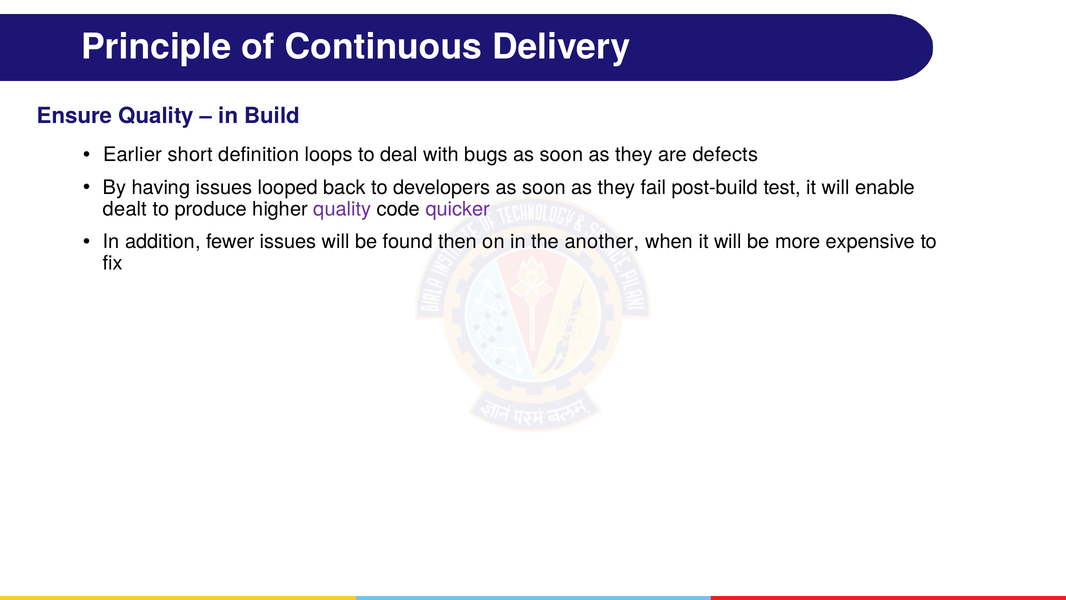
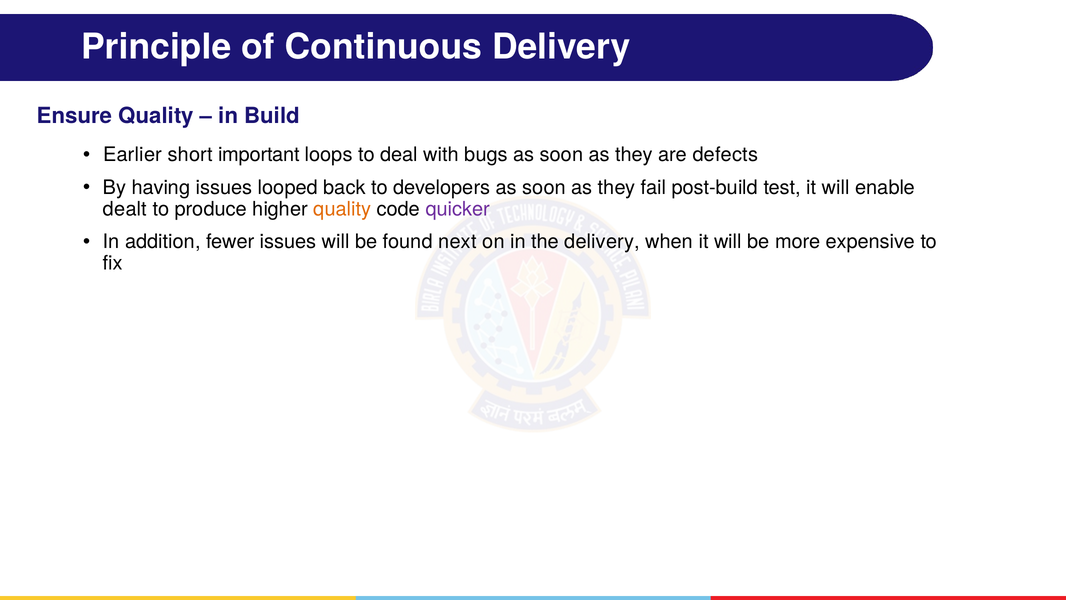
definition: definition -> important
quality at (342, 209) colour: purple -> orange
then: then -> next
the another: another -> delivery
